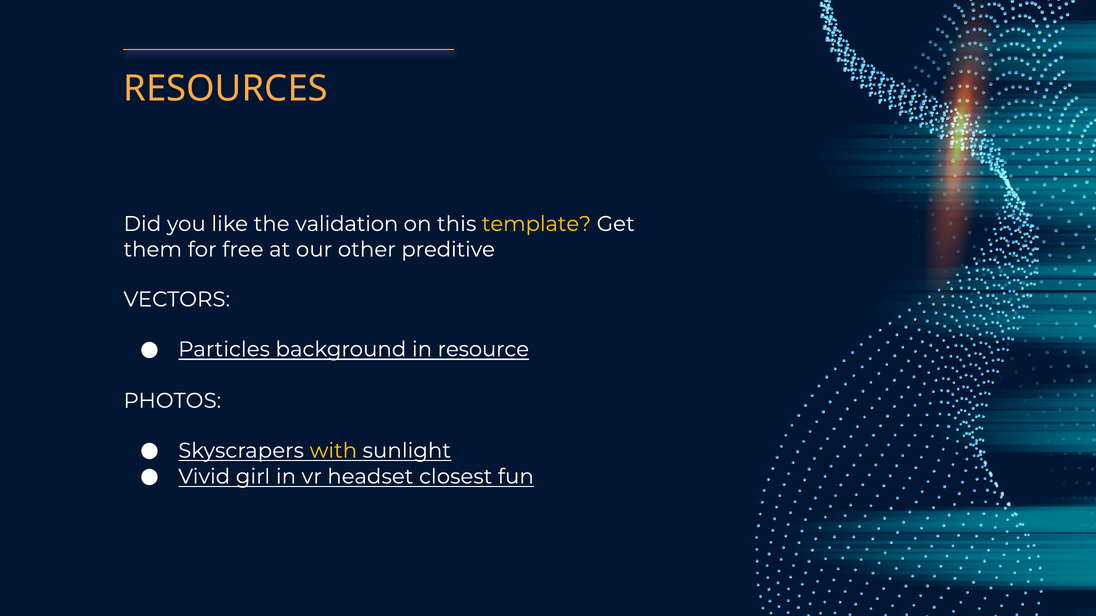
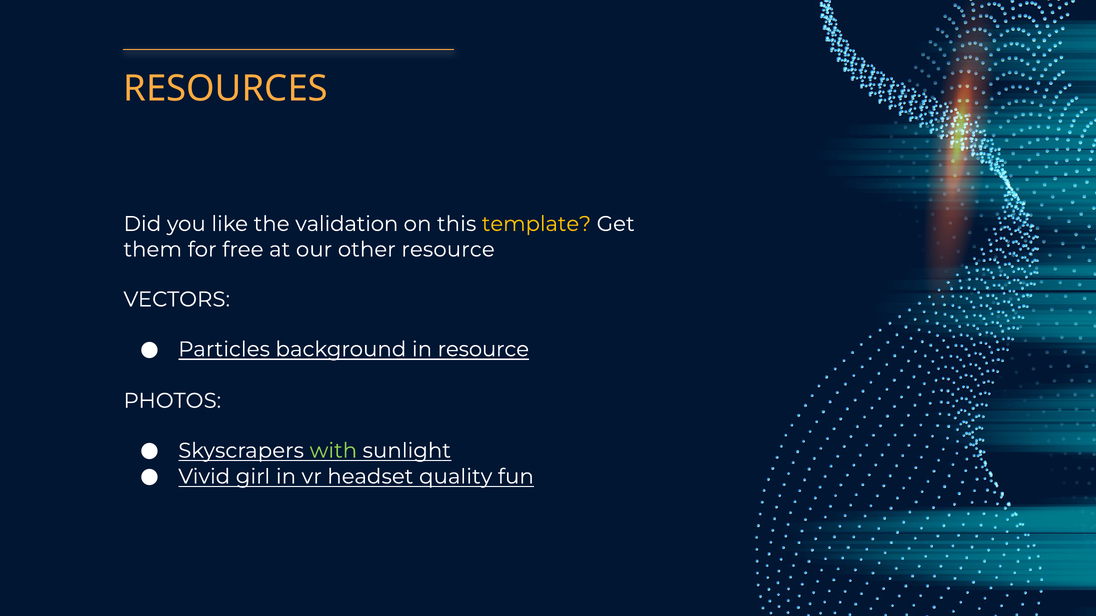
other preditive: preditive -> resource
with colour: yellow -> light green
closest: closest -> quality
